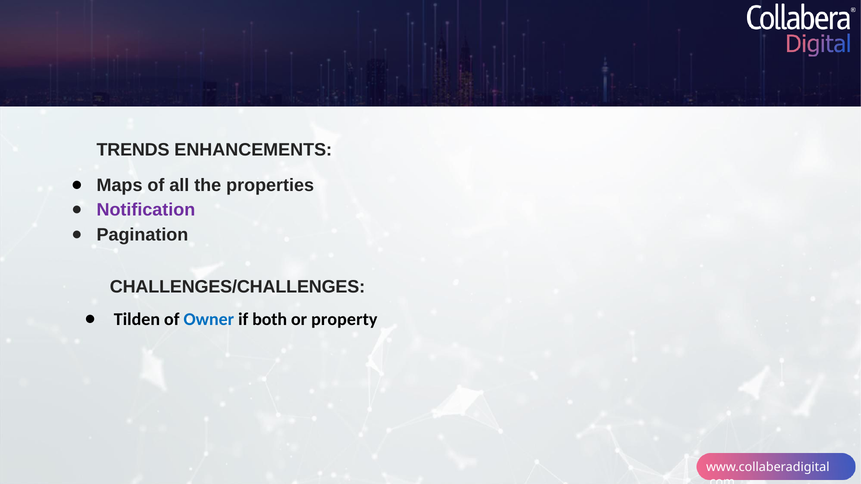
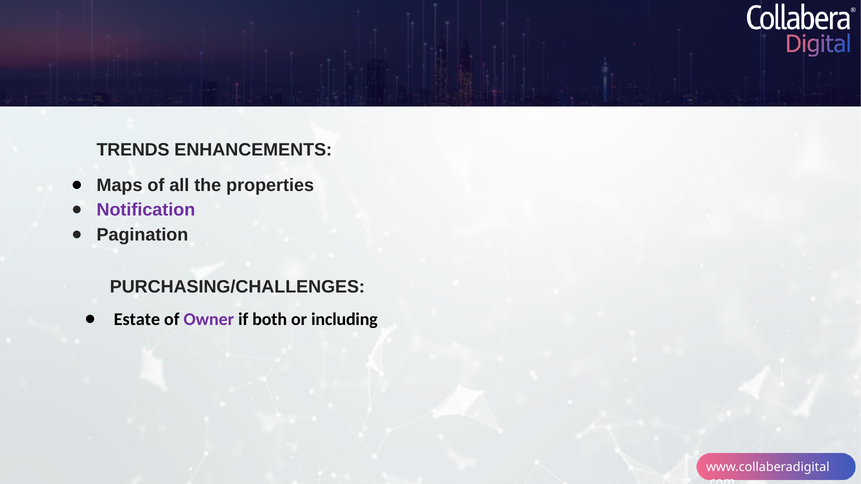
CHALLENGES/CHALLENGES: CHALLENGES/CHALLENGES -> PURCHASING/CHALLENGES
Tilden: Tilden -> Estate
Owner colour: blue -> purple
property: property -> including
